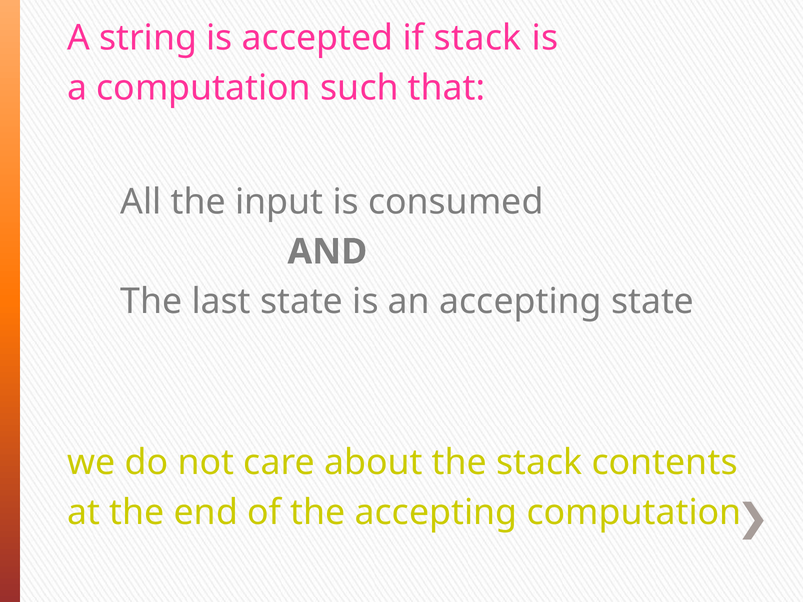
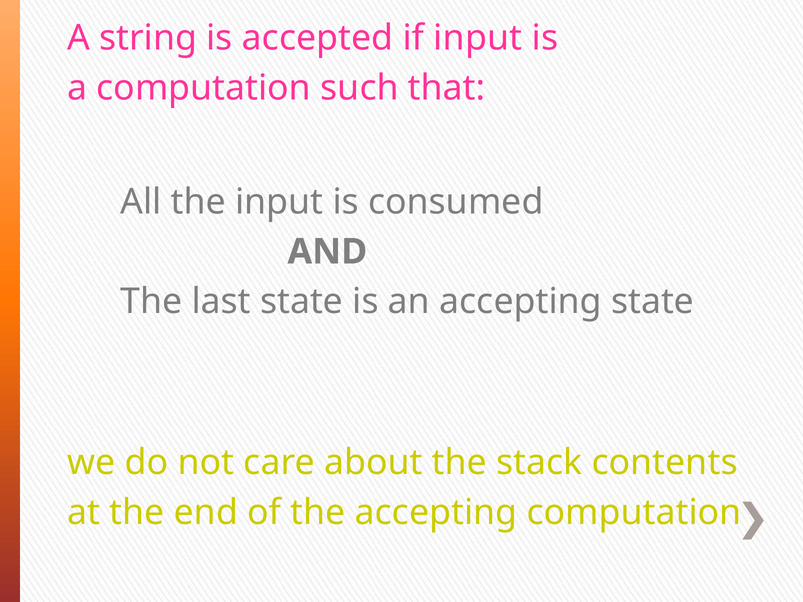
if stack: stack -> input
